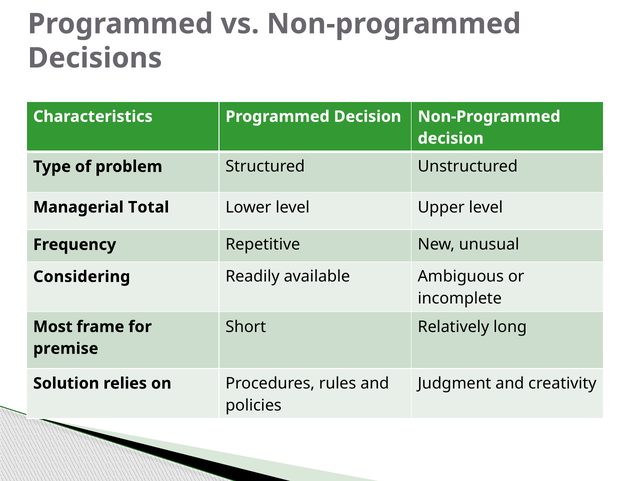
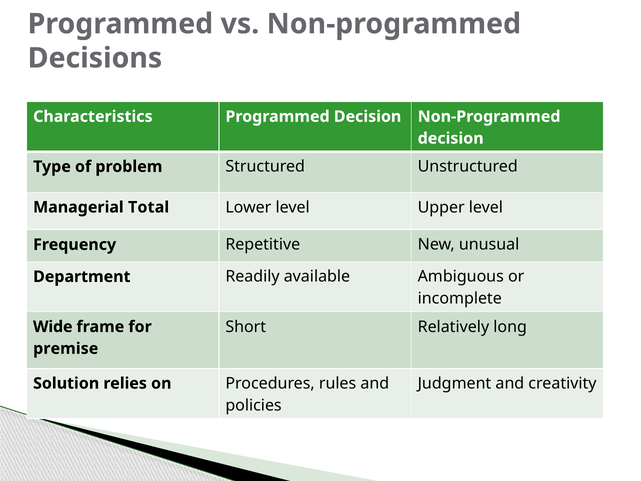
Considering: Considering -> Department
Most: Most -> Wide
